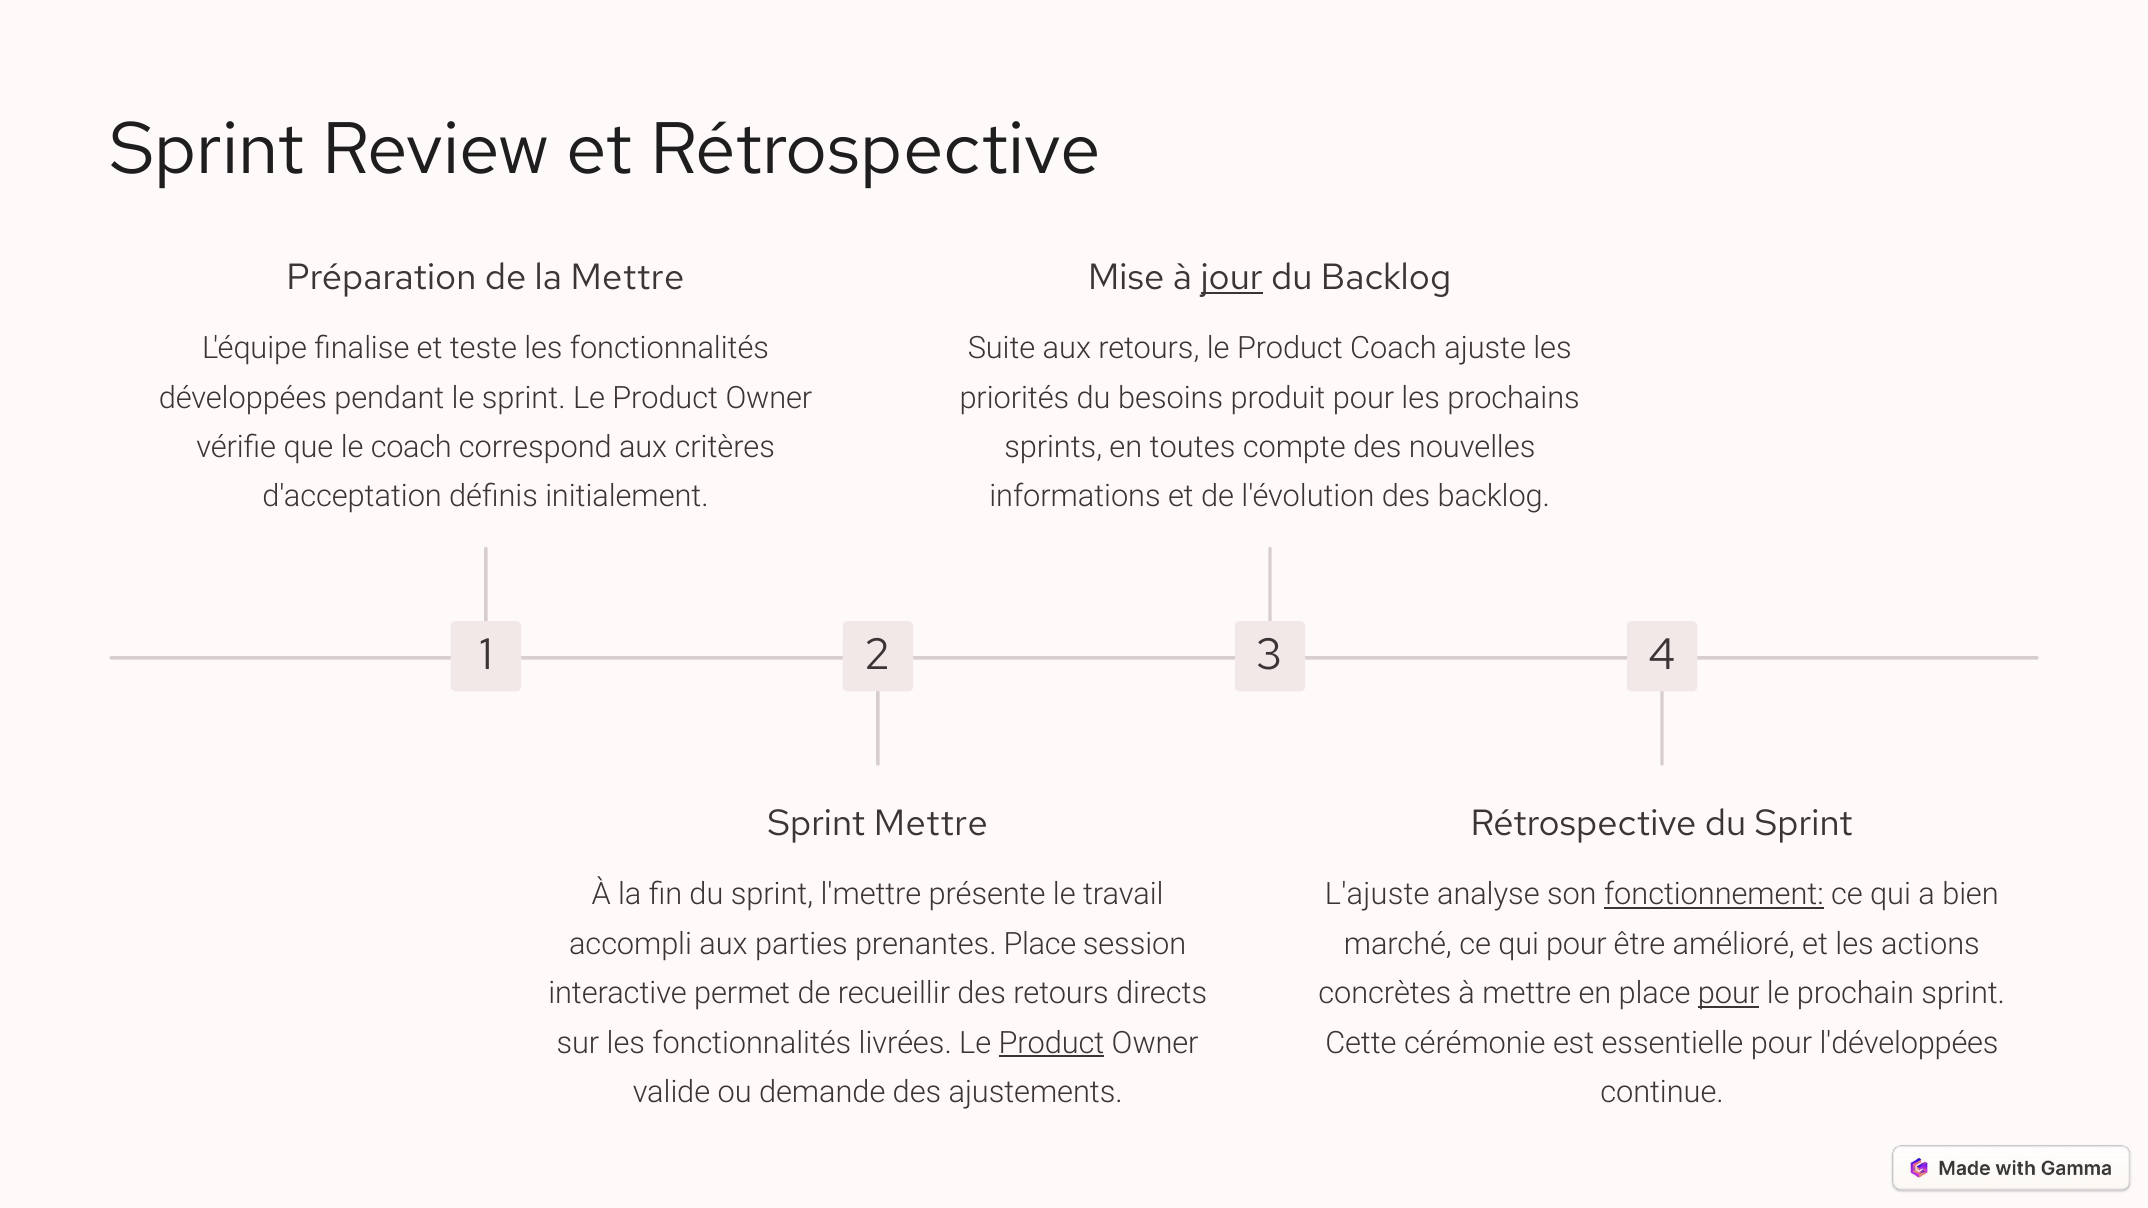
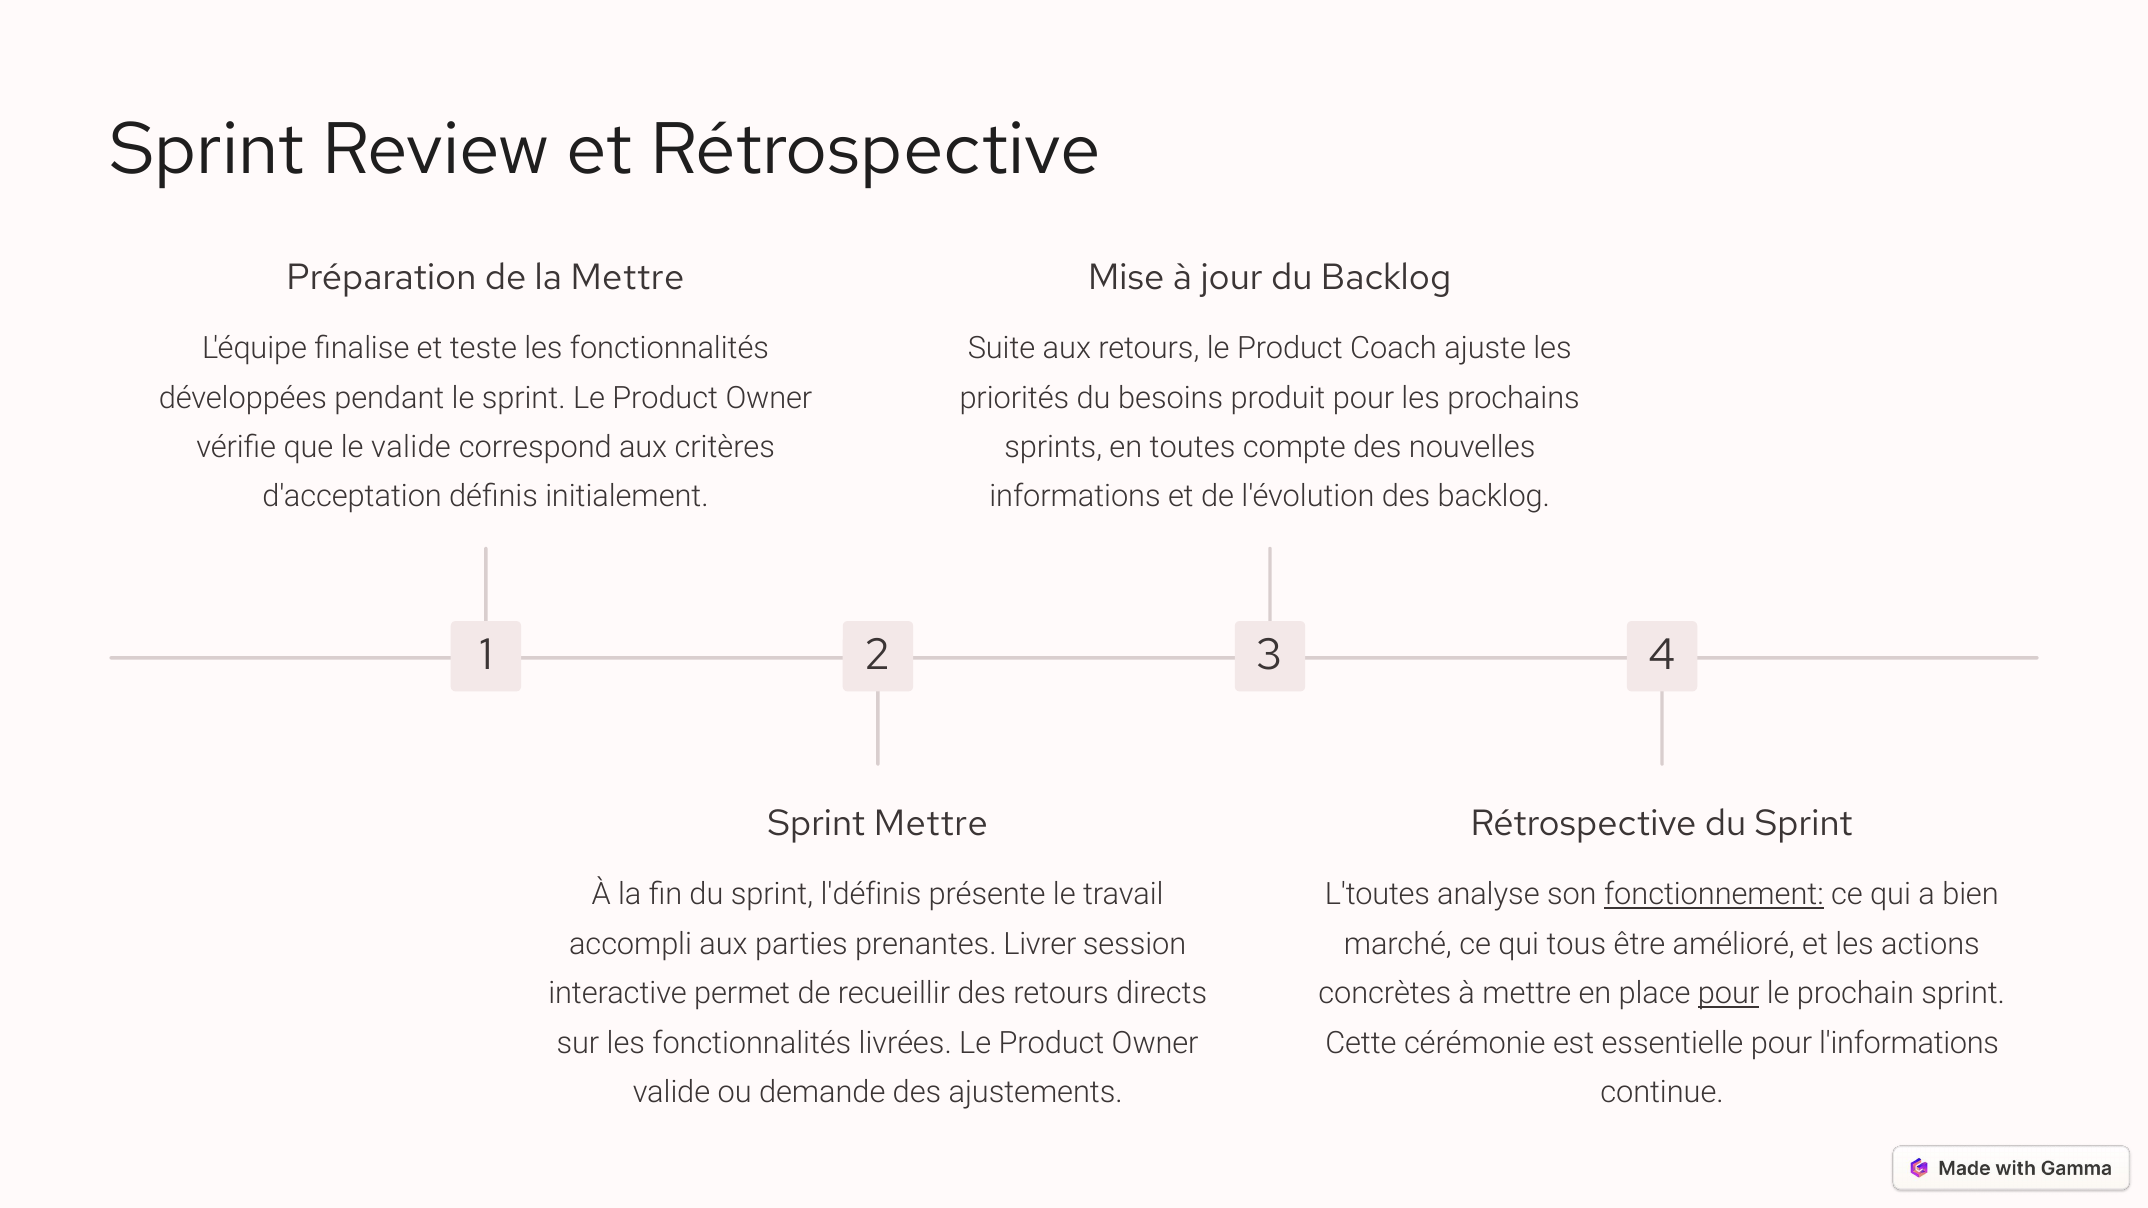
jour underline: present -> none
le coach: coach -> valide
l'mettre: l'mettre -> l'définis
L'ajuste: L'ajuste -> L'toutes
prenantes Place: Place -> Livrer
qui pour: pour -> tous
Product at (1051, 1043) underline: present -> none
l'développées: l'développées -> l'informations
